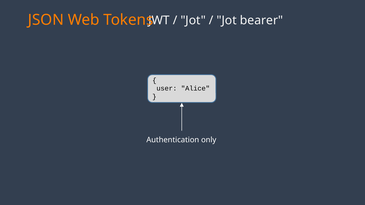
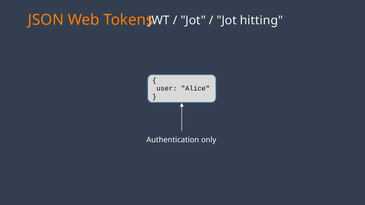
bearer: bearer -> hitting
